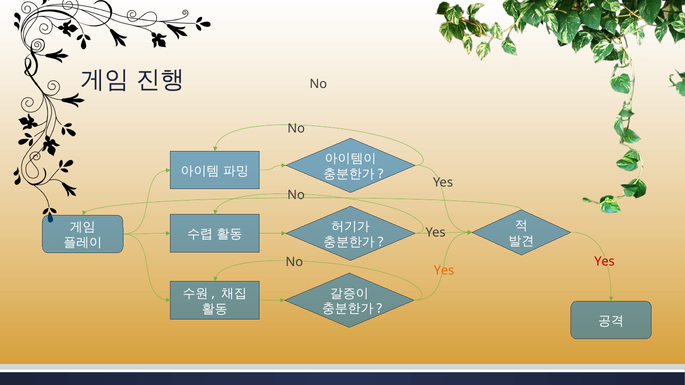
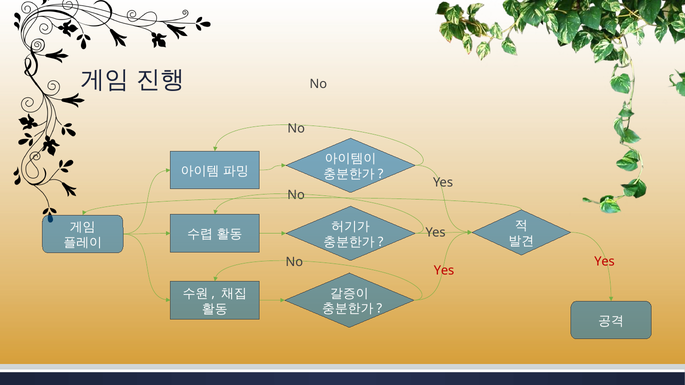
Yes at (444, 271) colour: orange -> red
